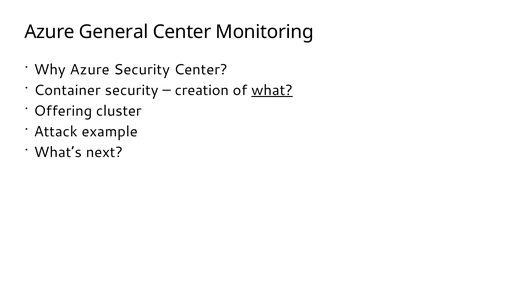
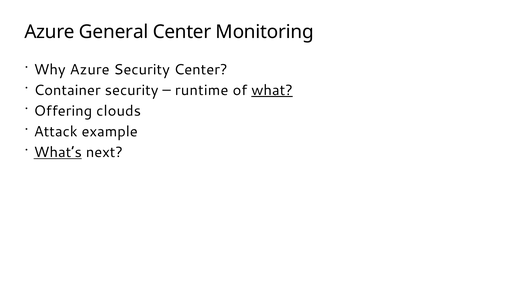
creation: creation -> runtime
cluster: cluster -> clouds
What’s underline: none -> present
